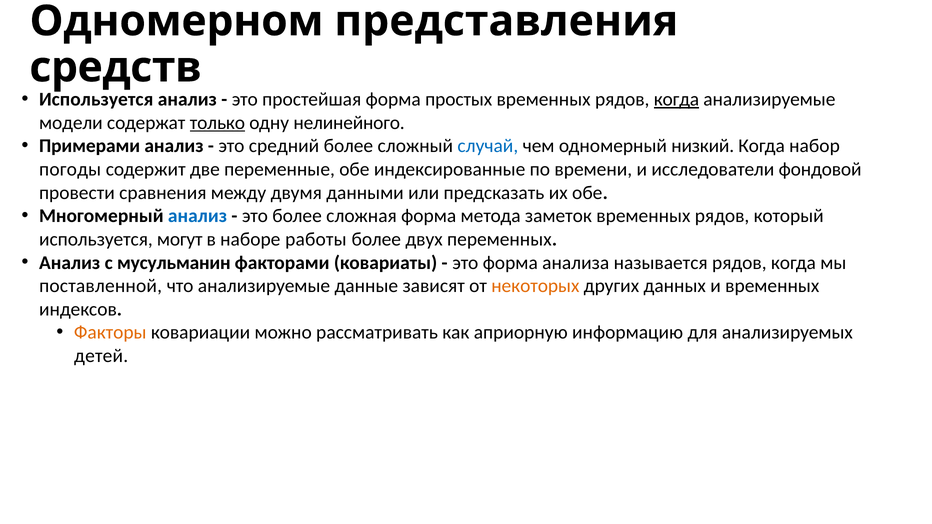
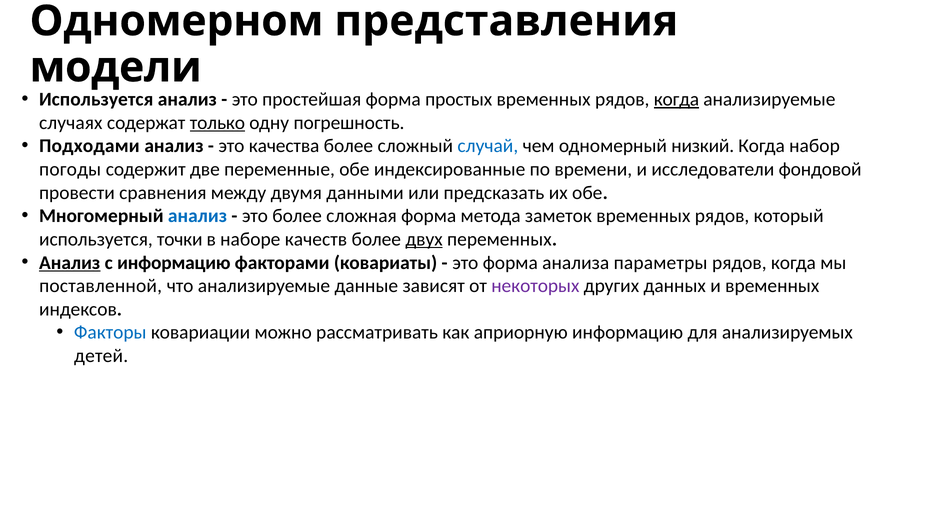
средств: средств -> модели
модели: модели -> случаях
нелинейного: нелинейного -> погрешность
Примерами: Примерами -> Подходами
средний: средний -> качества
могут: могут -> точки
работы: работы -> качеств
двух underline: none -> present
Анализ at (70, 263) underline: none -> present
с мусульманин: мусульманин -> информацию
называется: называется -> параметры
некоторых colour: orange -> purple
Факторы colour: orange -> blue
